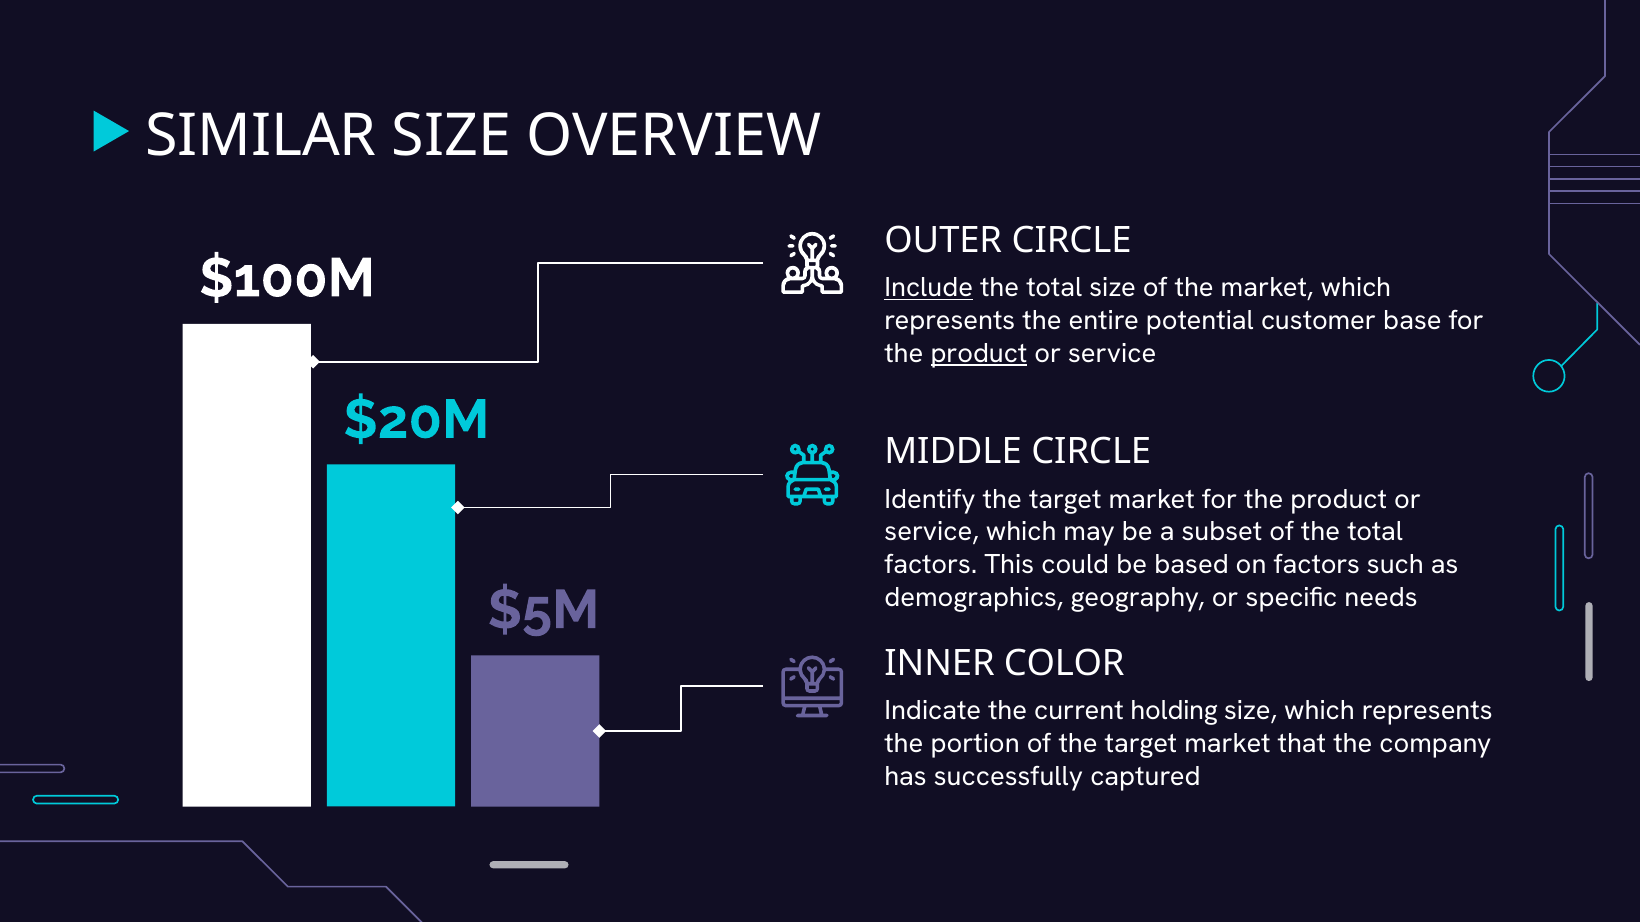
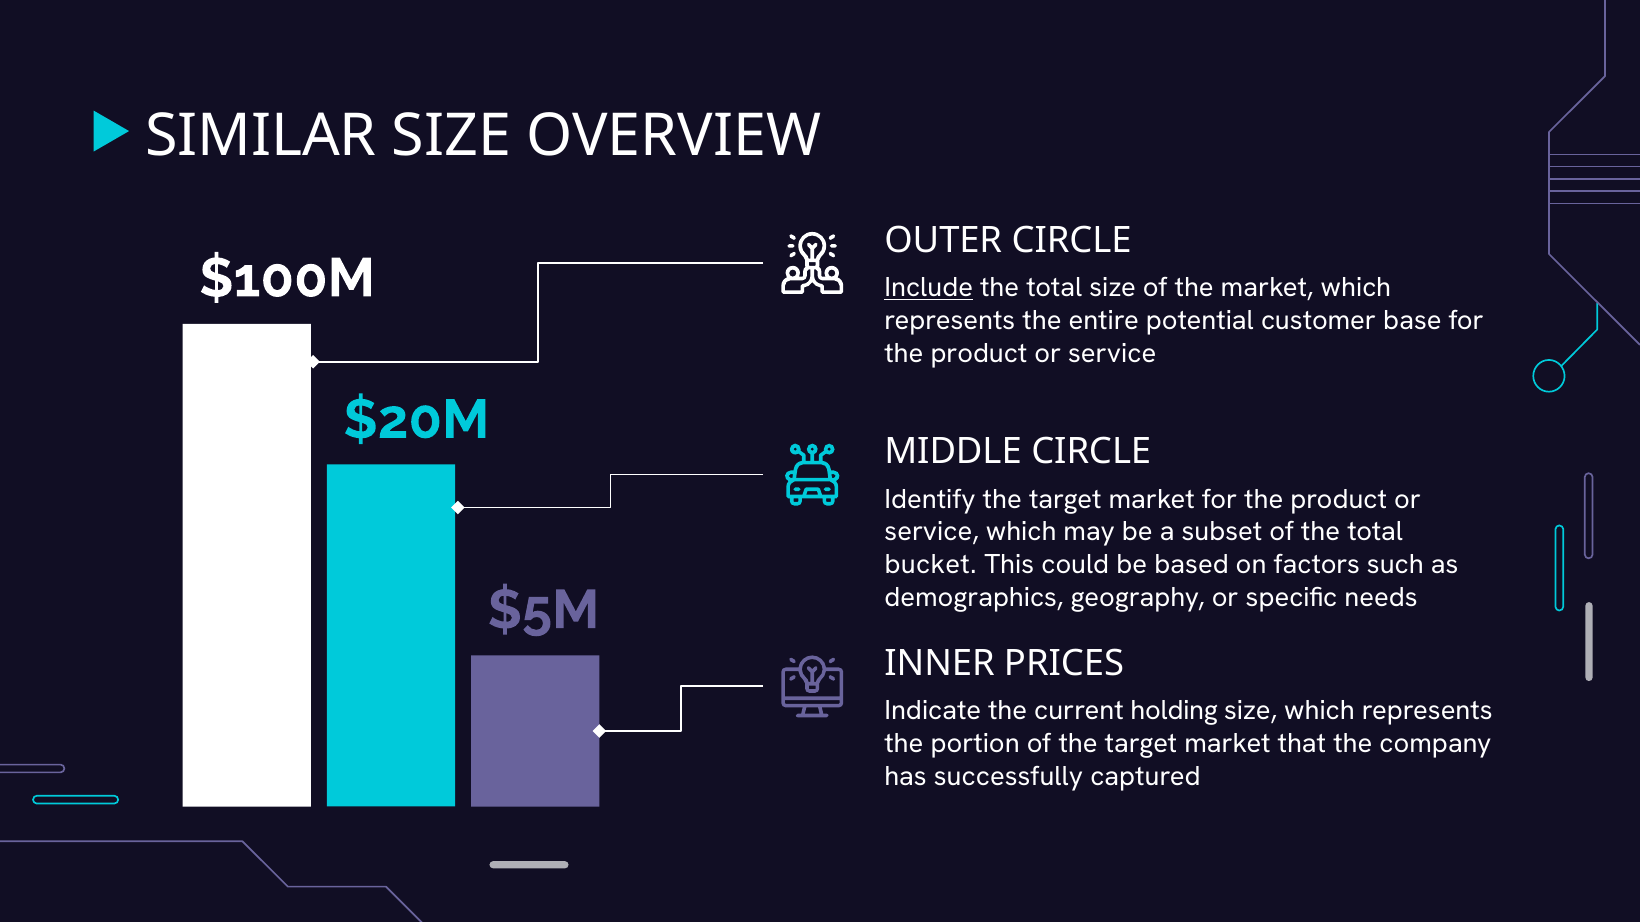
product at (979, 353) underline: present -> none
factors at (931, 565): factors -> bucket
COLOR: COLOR -> PRICES
